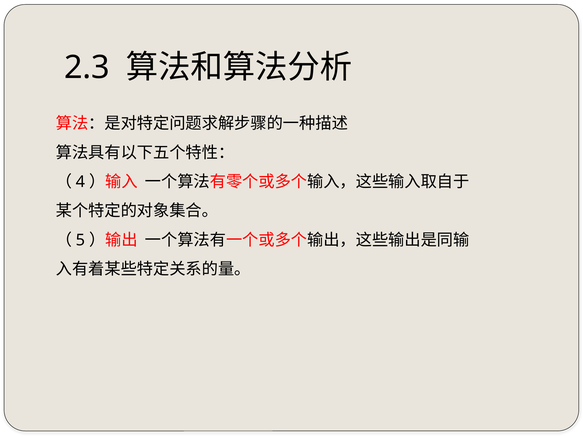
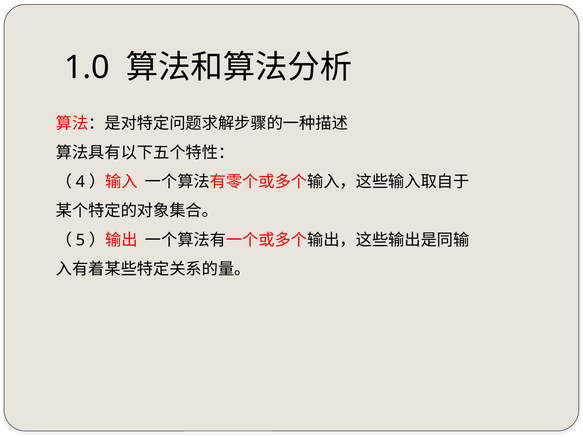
2.3: 2.3 -> 1.0
